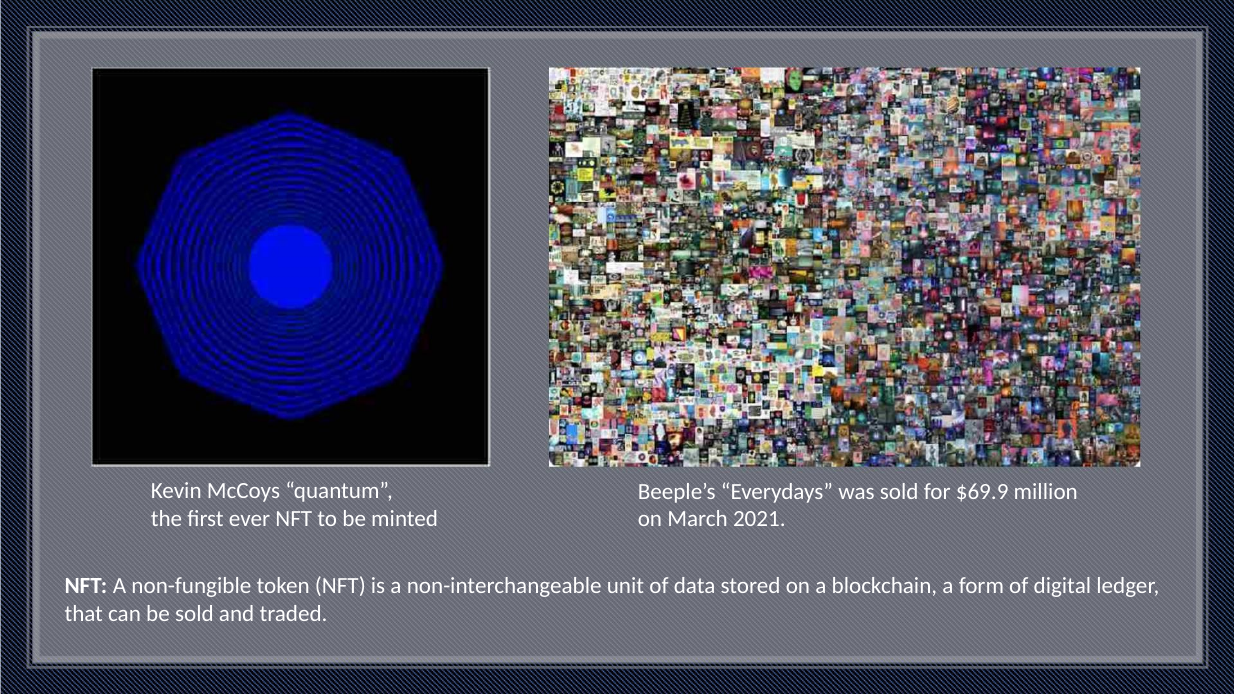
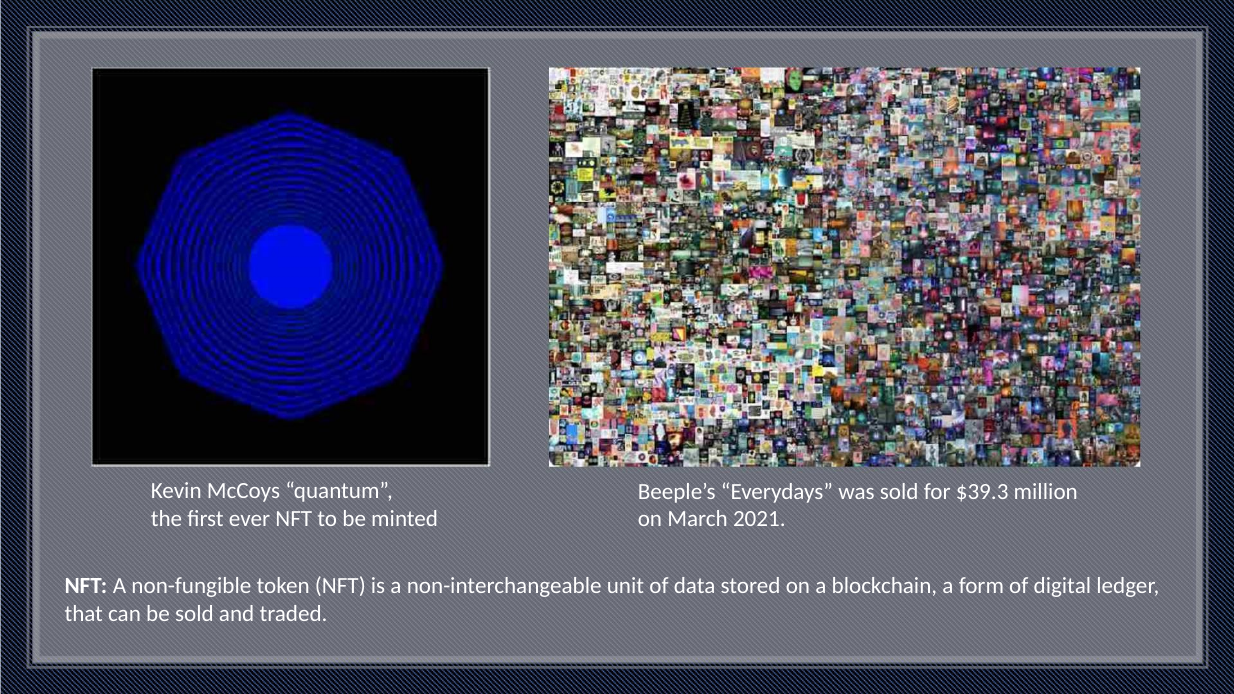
$69.9: $69.9 -> $39.3
